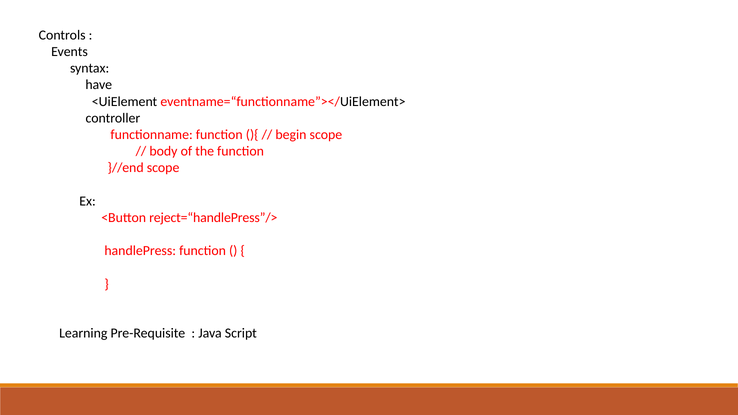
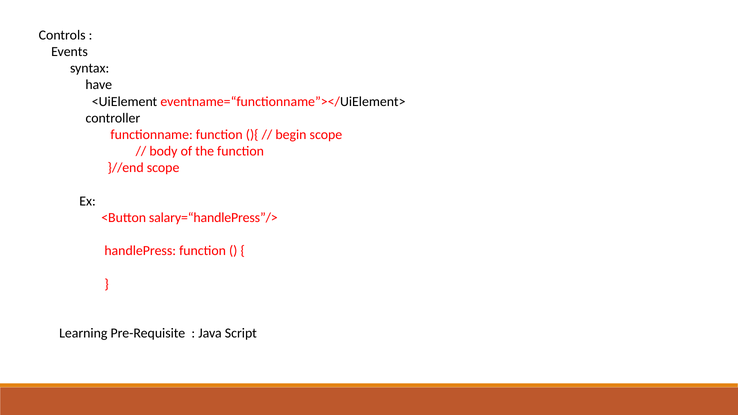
reject=“handlePress”/>: reject=“handlePress”/> -> salary=“handlePress”/>
